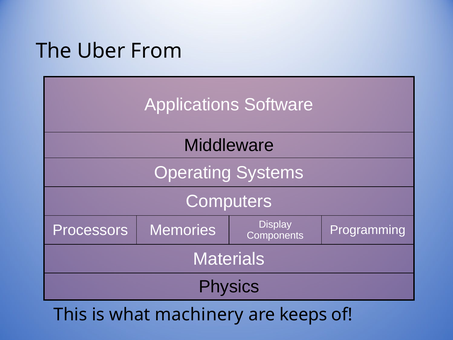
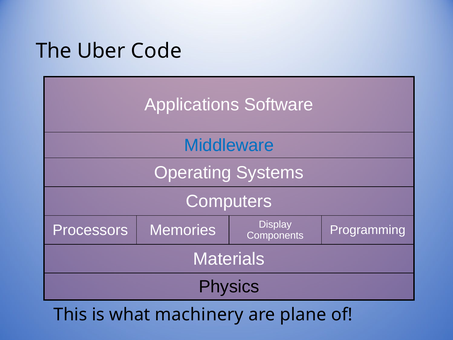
From: From -> Code
Middleware colour: black -> blue
keeps: keeps -> plane
